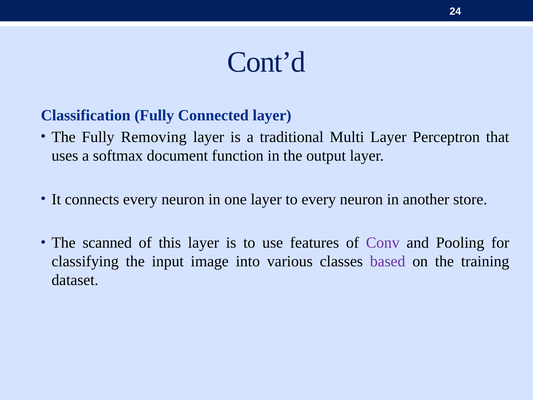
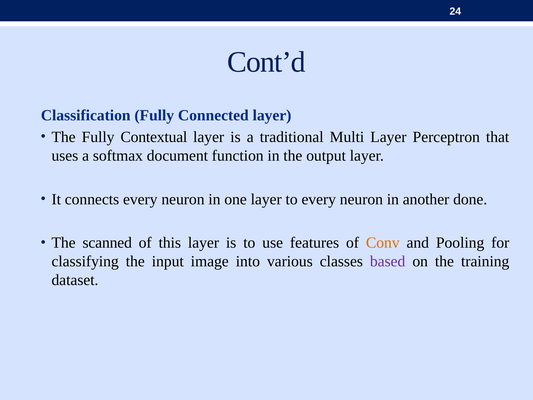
Removing: Removing -> Contextual
store: store -> done
Conv colour: purple -> orange
